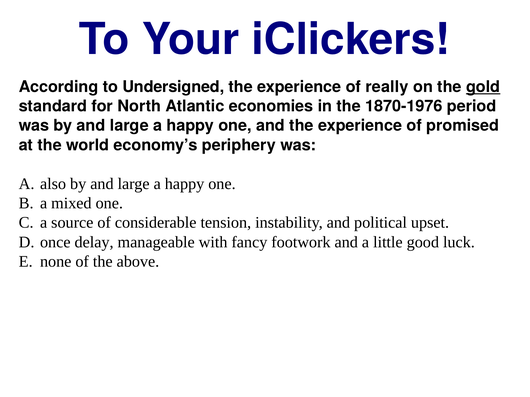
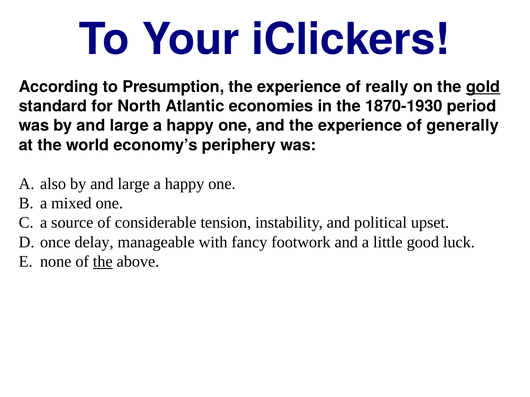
Undersigned: Undersigned -> Presumption
1870-1976: 1870-1976 -> 1870-1930
promised: promised -> generally
the at (103, 262) underline: none -> present
